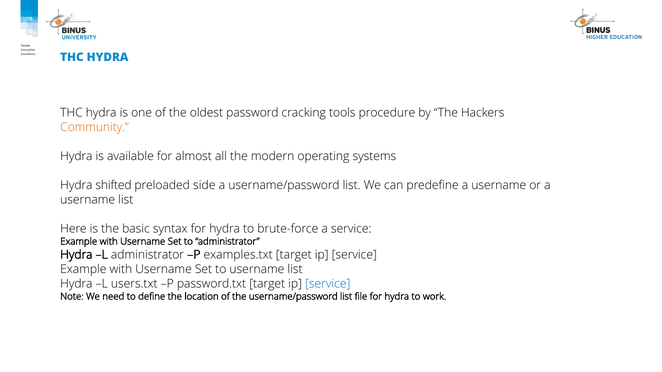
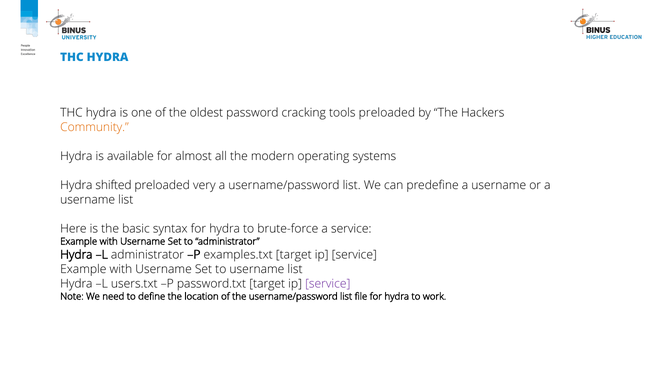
tools procedure: procedure -> preloaded
side: side -> very
service at (328, 284) colour: blue -> purple
